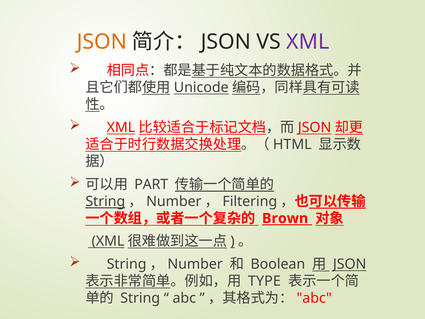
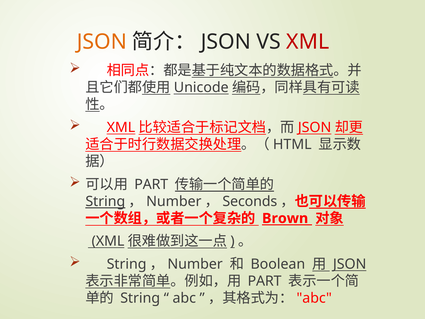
XML at (308, 42) colour: purple -> red
Filtering: Filtering -> Seconds
TYPE at (264, 281): TYPE -> PART
